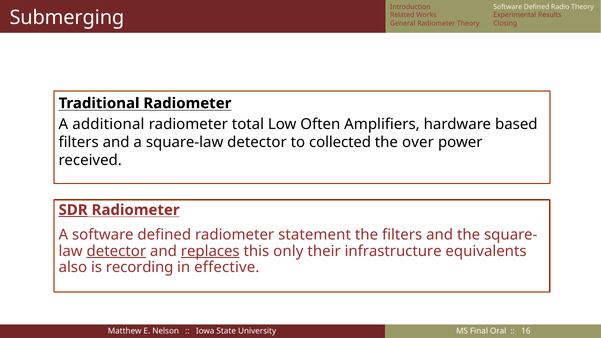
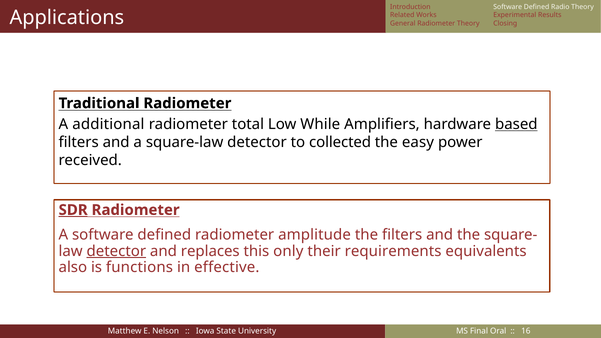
Submerging: Submerging -> Applications
Often: Often -> While
based underline: none -> present
over: over -> easy
statement: statement -> amplitude
replaces underline: present -> none
infrastructure: infrastructure -> requirements
recording: recording -> functions
